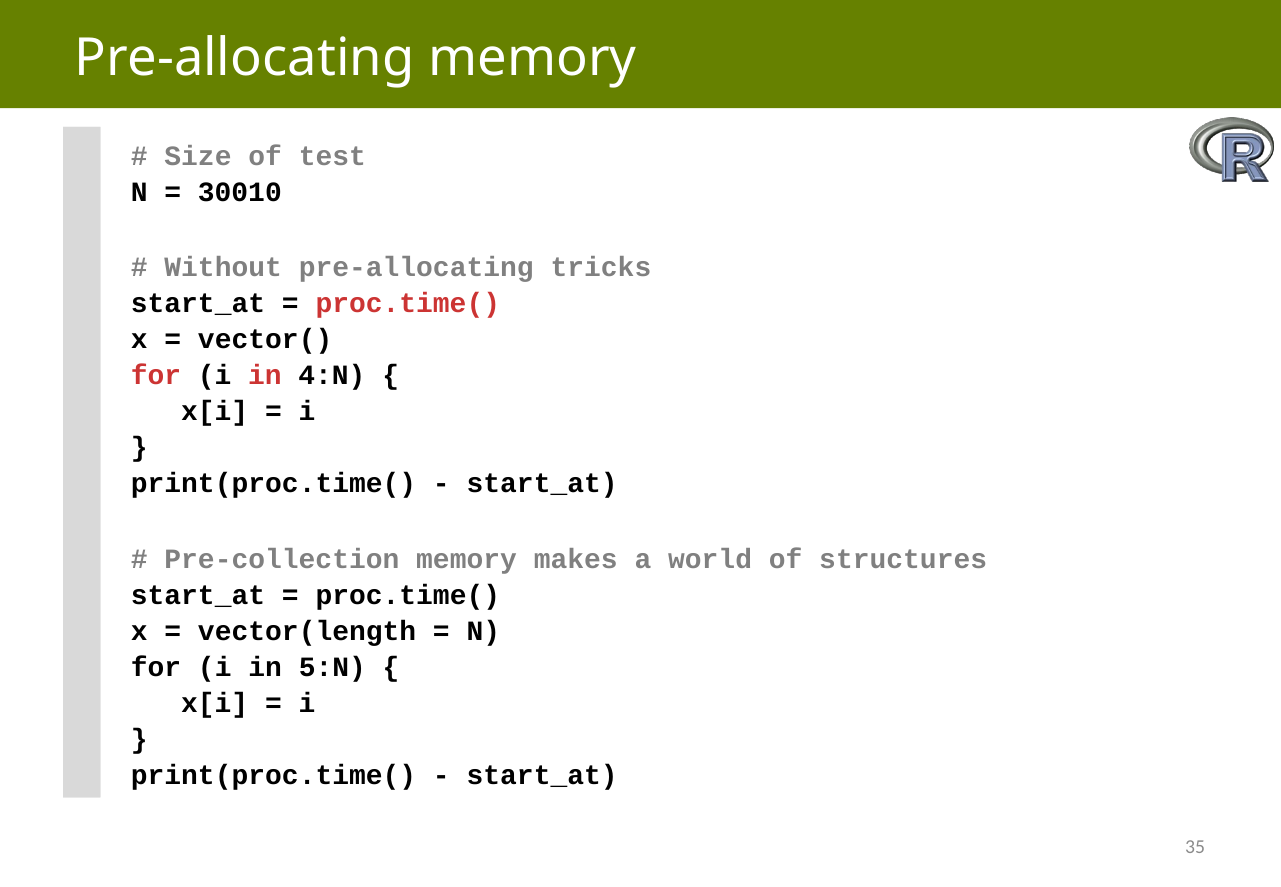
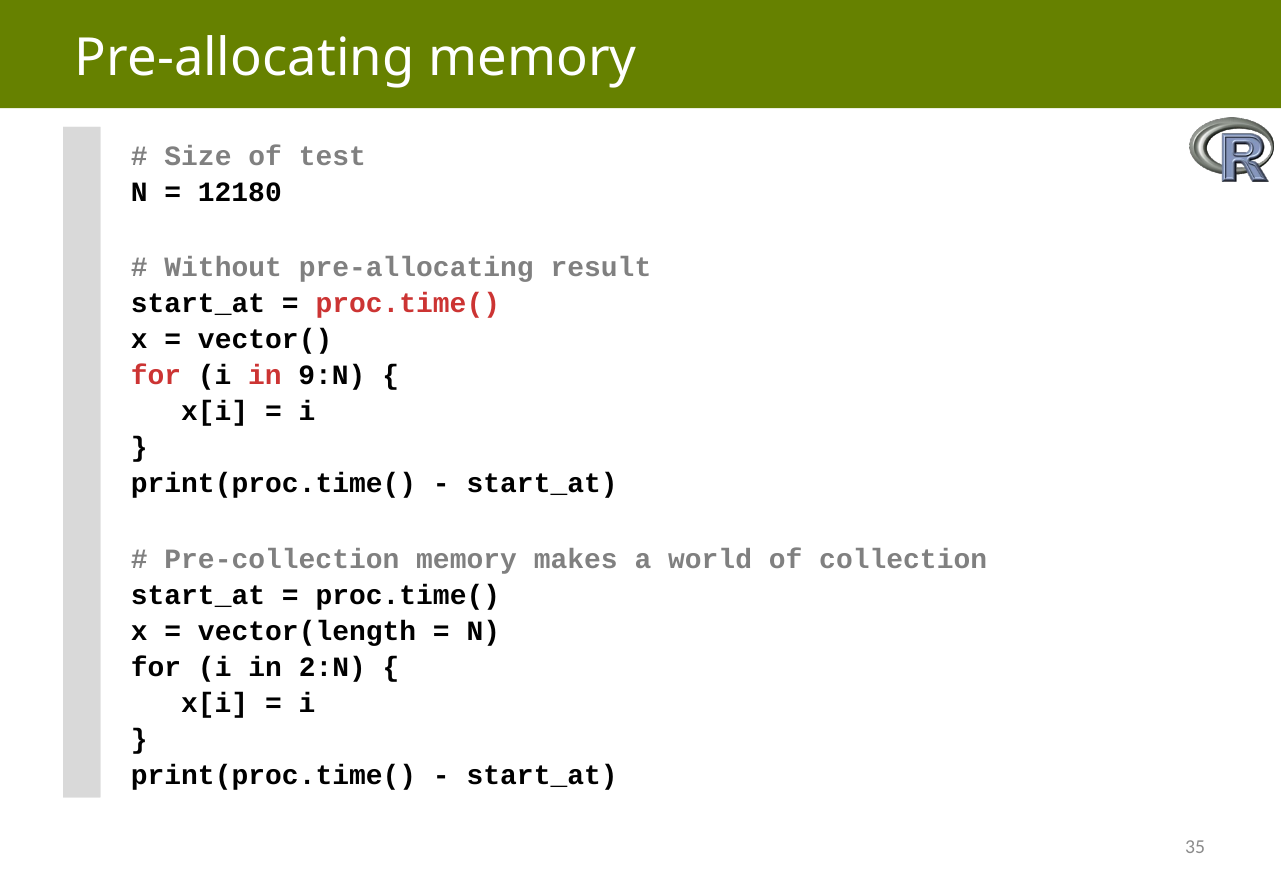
30010: 30010 -> 12180
tricks: tricks -> result
4:N: 4:N -> 9:N
structures: structures -> collection
5:N: 5:N -> 2:N
